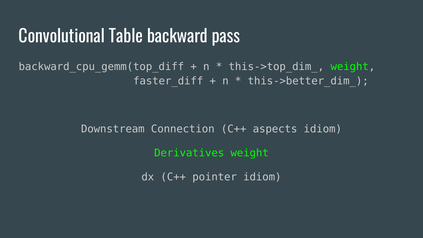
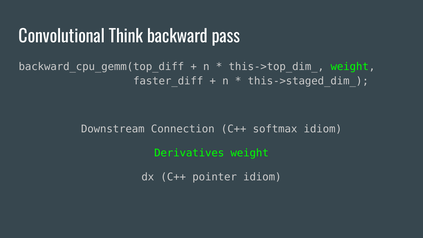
Table: Table -> Think
this->better_dim_: this->better_dim_ -> this->staged_dim_
aspects: aspects -> softmax
